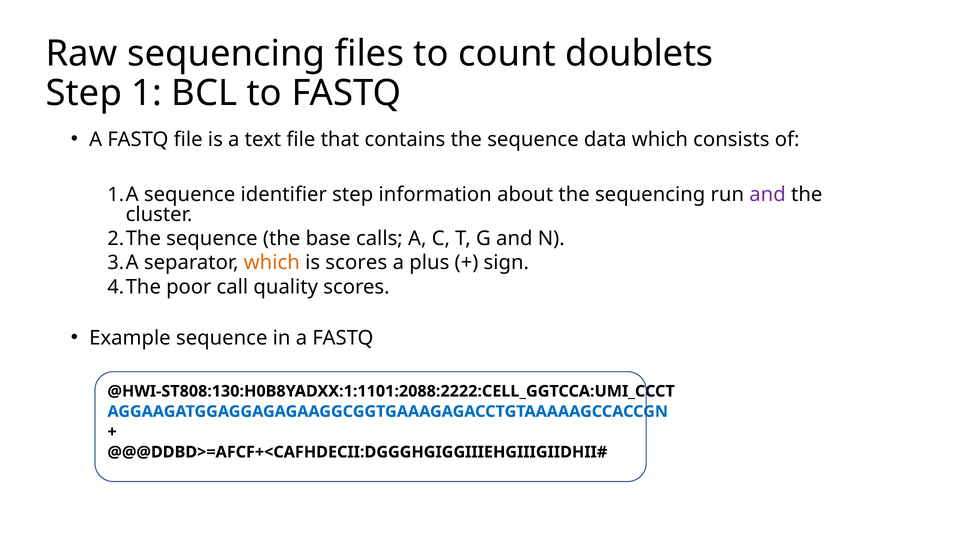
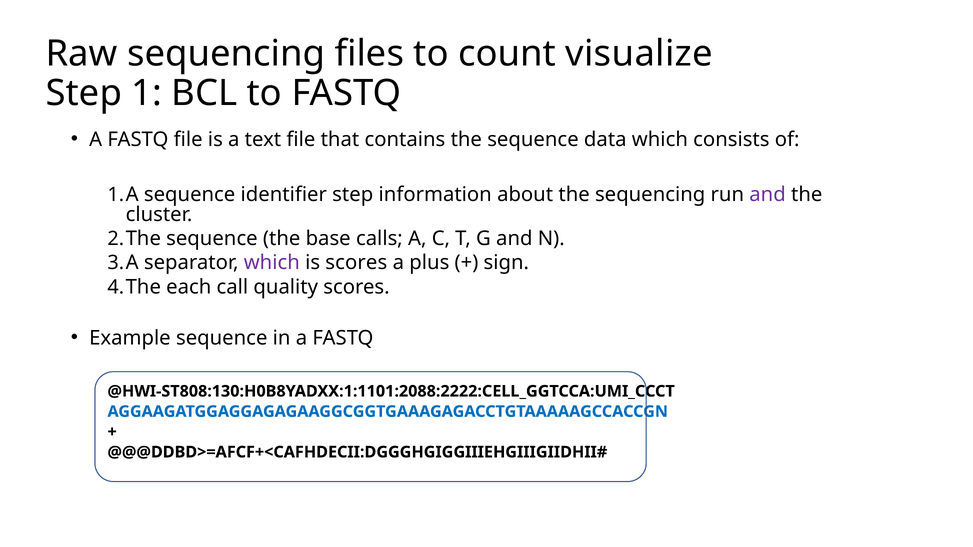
doublets: doublets -> visualize
which at (272, 263) colour: orange -> purple
poor: poor -> each
